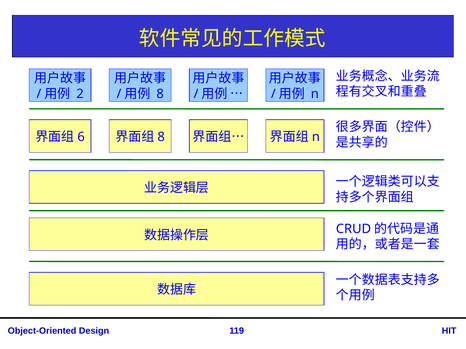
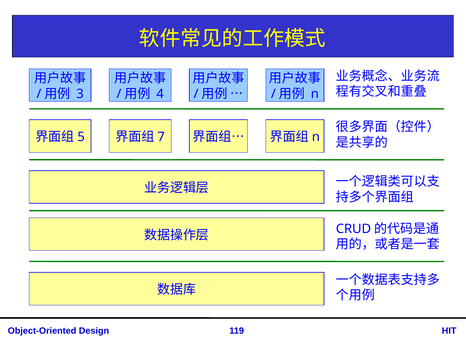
2: 2 -> 3
8 at (160, 94): 8 -> 4
6: 6 -> 5
8 at (161, 137): 8 -> 7
